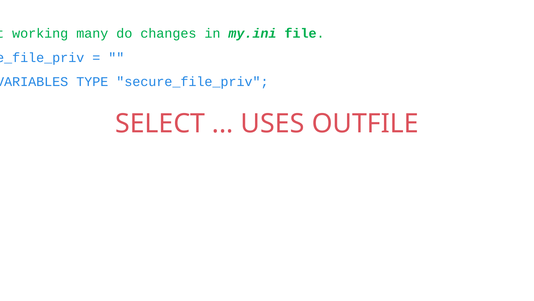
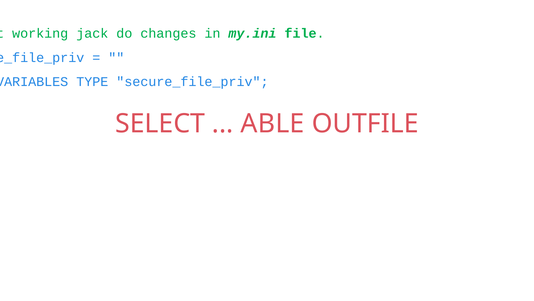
many: many -> jack
USES: USES -> ABLE
